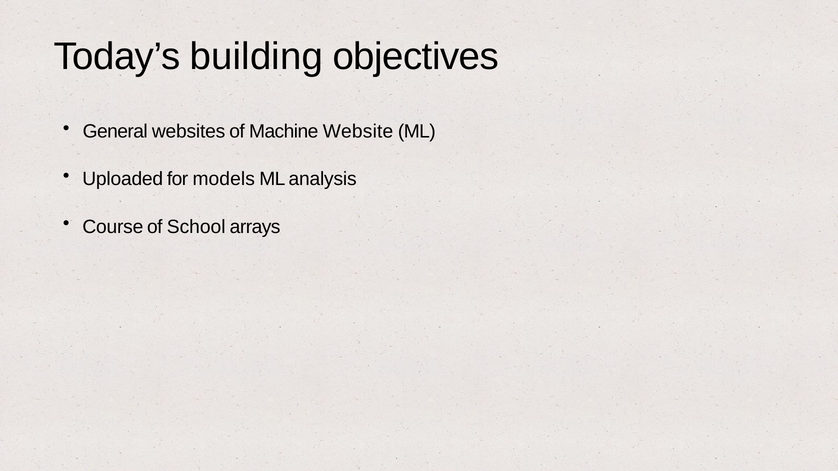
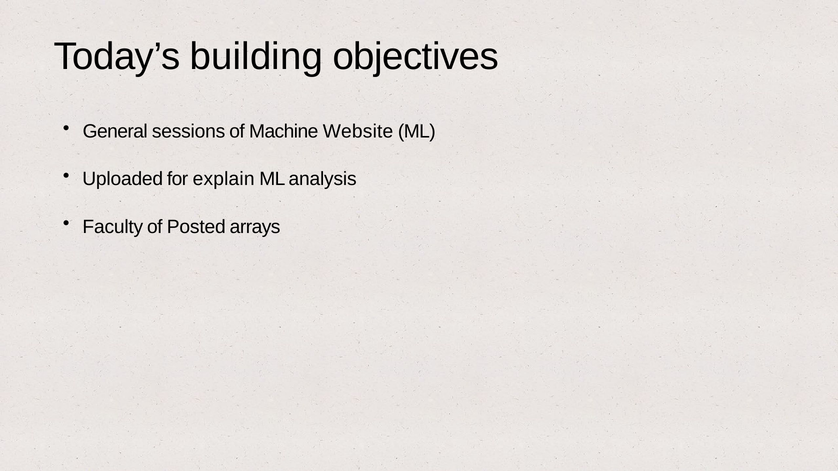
websites: websites -> sessions
models: models -> explain
Course: Course -> Faculty
School: School -> Posted
